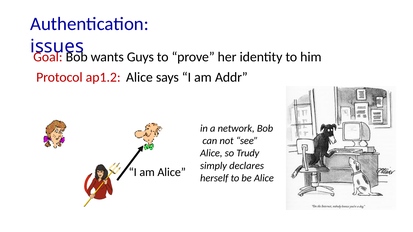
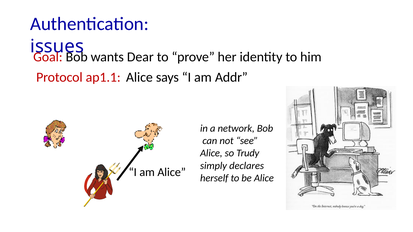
Guys: Guys -> Dear
ap1.2: ap1.2 -> ap1.1
